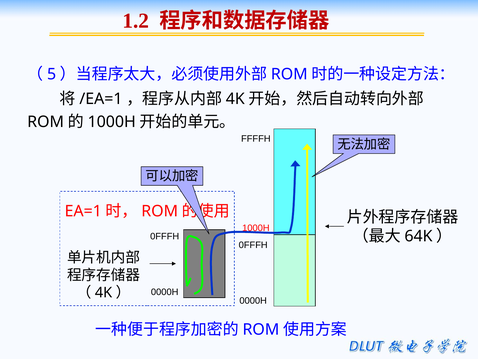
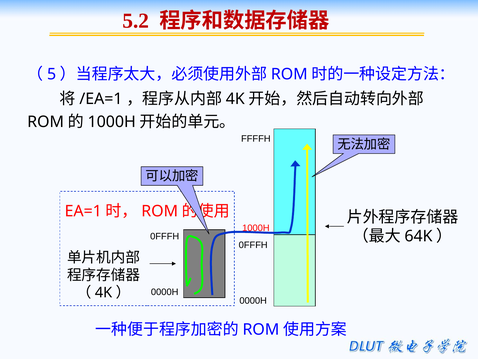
1.2: 1.2 -> 5.2
